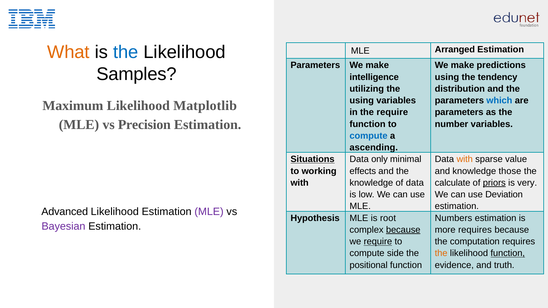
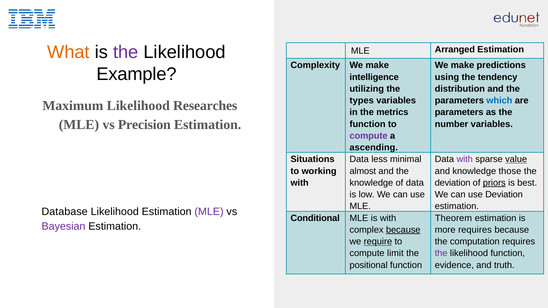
the at (126, 52) colour: blue -> purple
Parameters at (315, 65): Parameters -> Complexity
Samples: Samples -> Example
using at (362, 101): using -> types
Matplotlib: Matplotlib -> Researches
the require: require -> metrics
compute at (369, 136) colour: blue -> purple
Situations underline: present -> none
only: only -> less
with at (465, 159) colour: orange -> purple
value underline: none -> present
effects: effects -> almost
calculate at (453, 183): calculate -> deviation
very: very -> best
Advanced: Advanced -> Database
Hypothesis: Hypothesis -> Conditional
is root: root -> with
Numbers: Numbers -> Theorem
side: side -> limit
the at (441, 253) colour: orange -> purple
function at (508, 253) underline: present -> none
